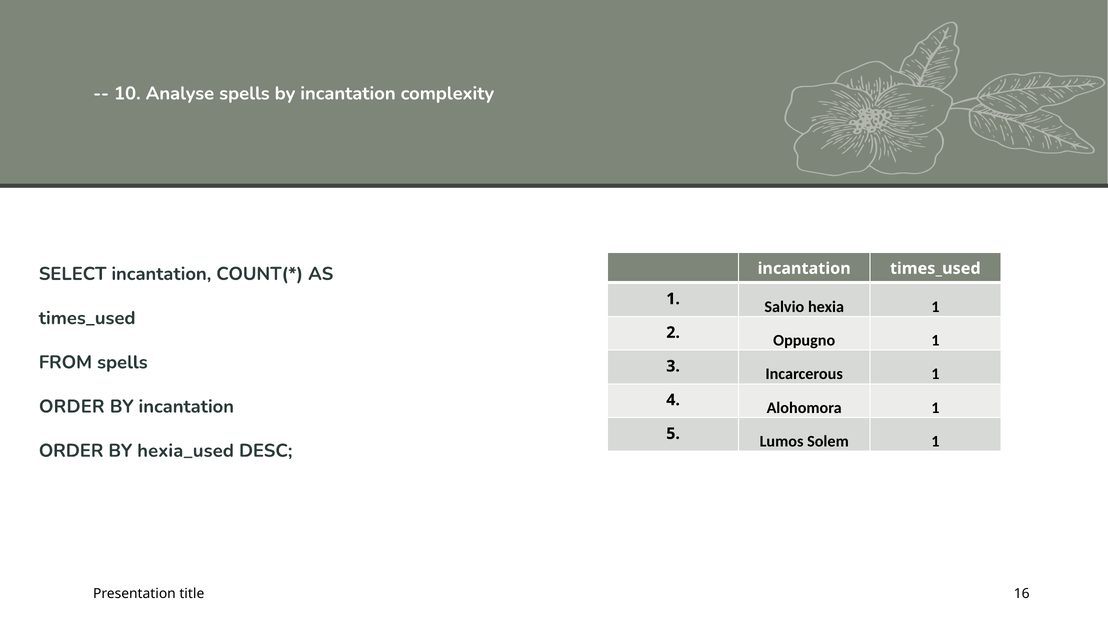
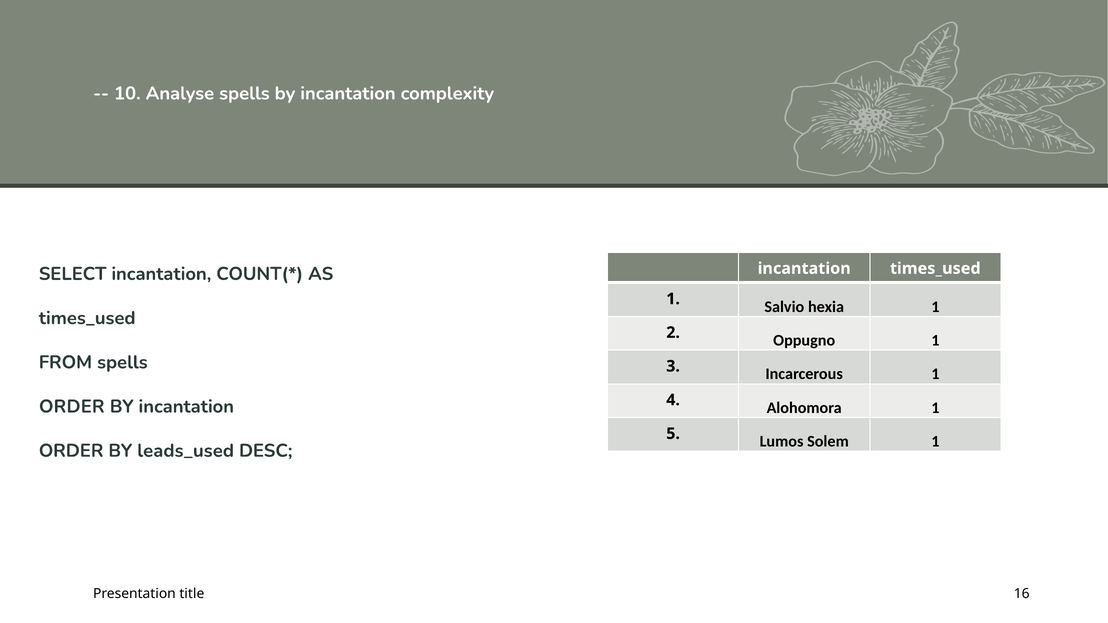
hexia_used: hexia_used -> leads_used
